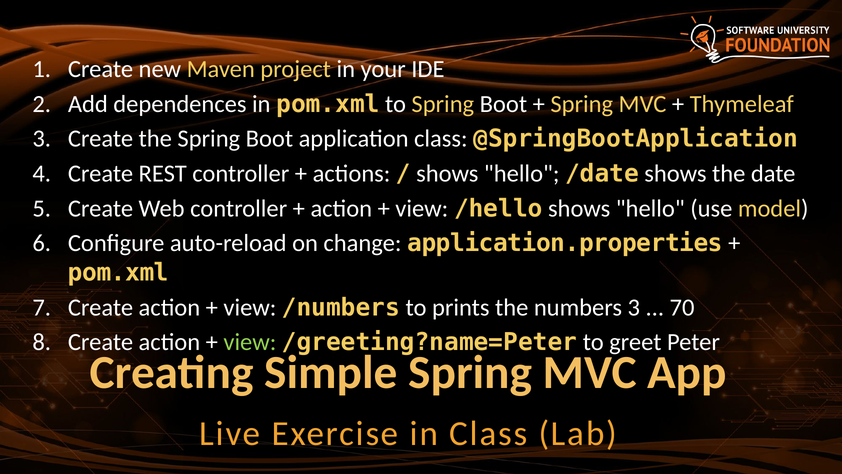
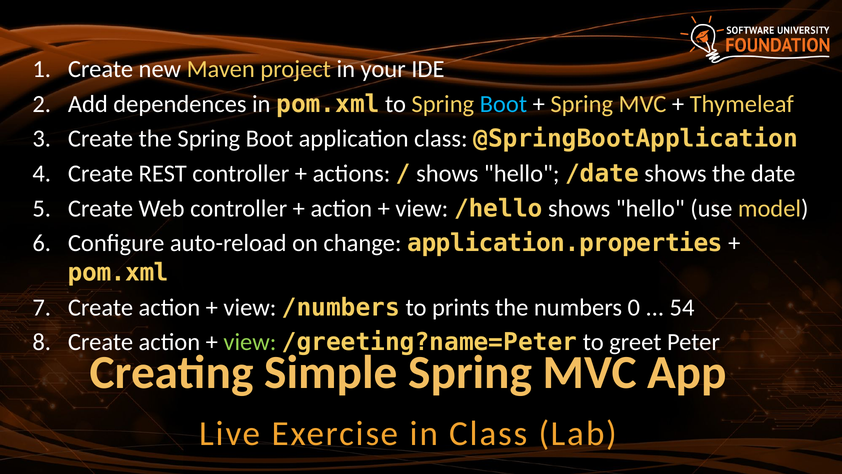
Boot at (503, 104) colour: white -> light blue
numbers 3: 3 -> 0
70: 70 -> 54
